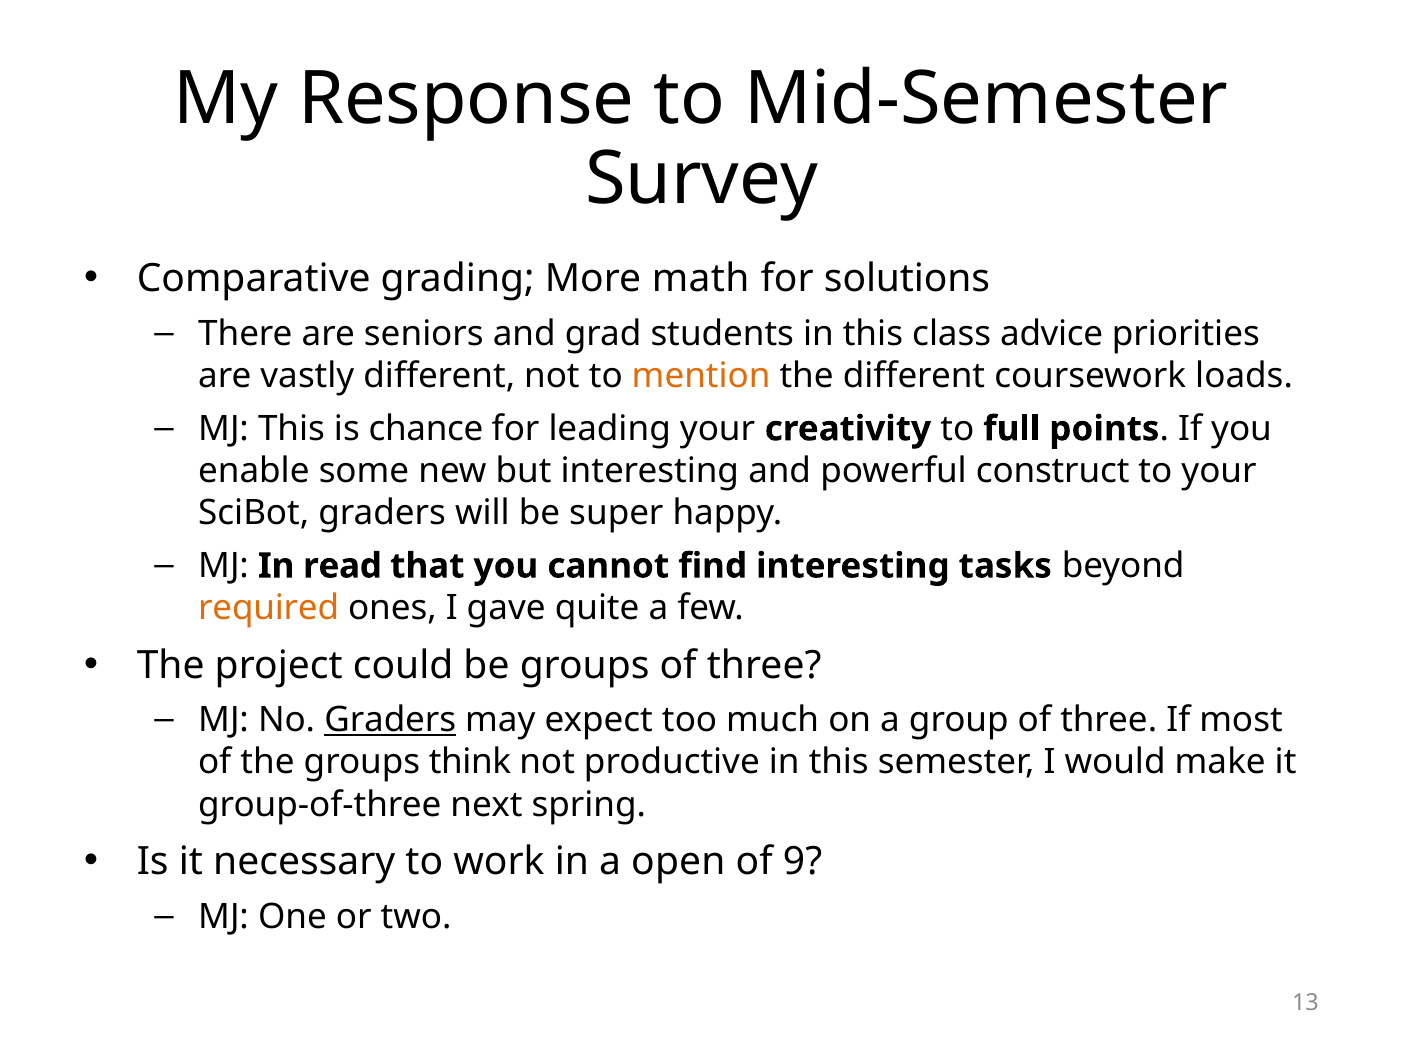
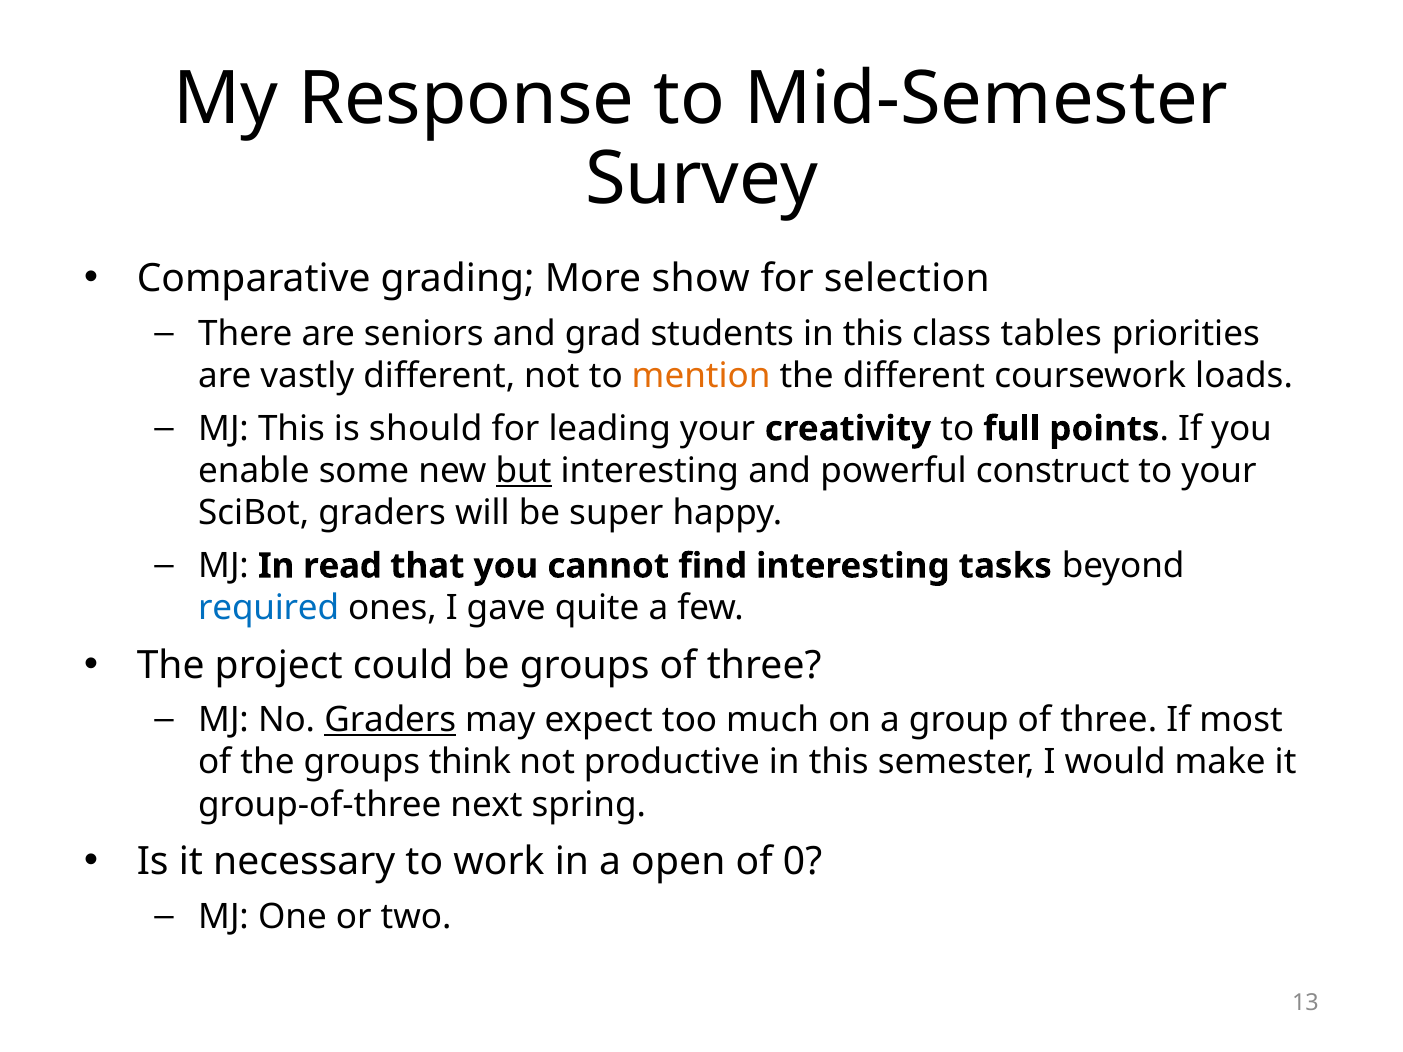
math: math -> show
solutions: solutions -> selection
advice: advice -> tables
chance: chance -> should
but underline: none -> present
required colour: orange -> blue
9: 9 -> 0
